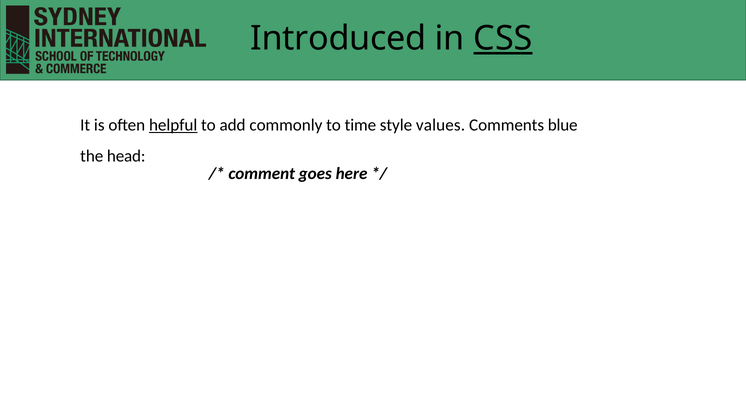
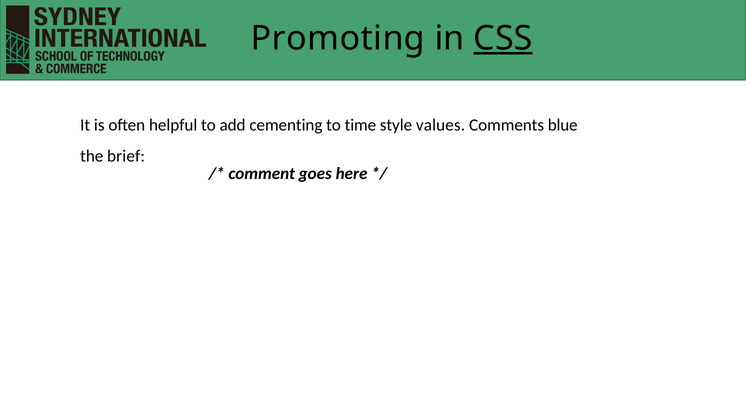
Introduced: Introduced -> Promoting
helpful underline: present -> none
commonly: commonly -> cementing
head: head -> brief
